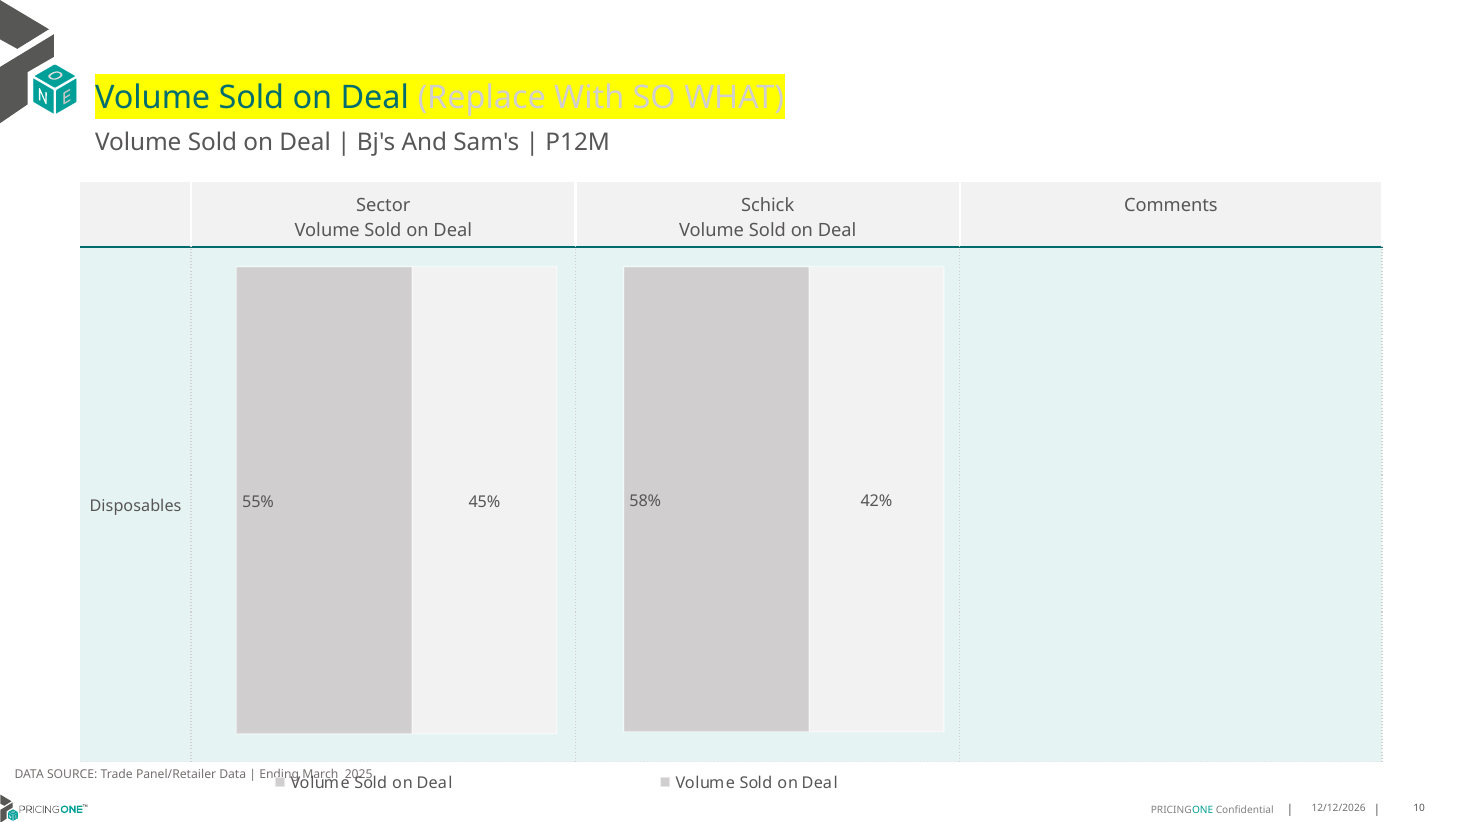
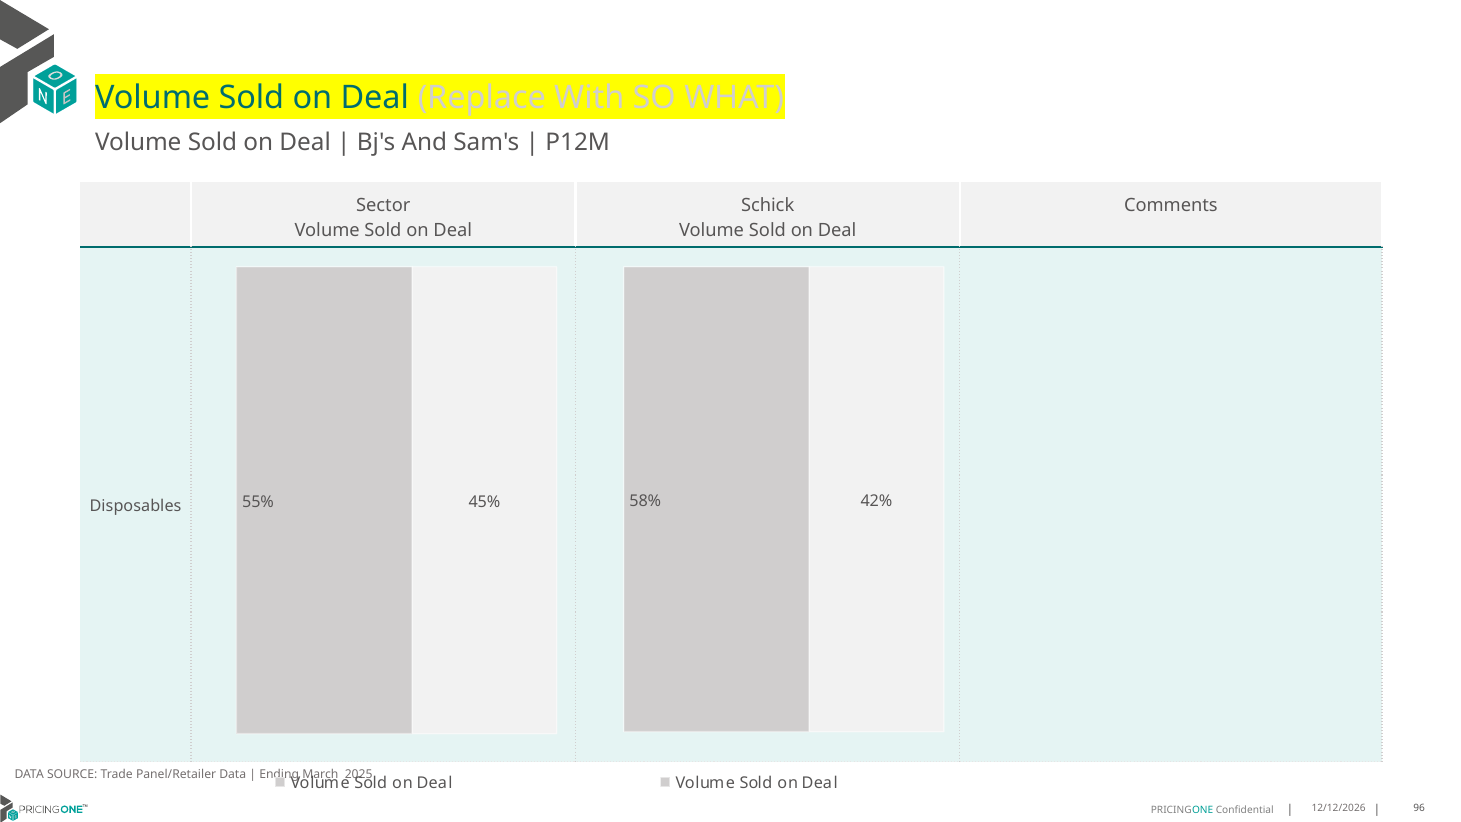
10: 10 -> 96
